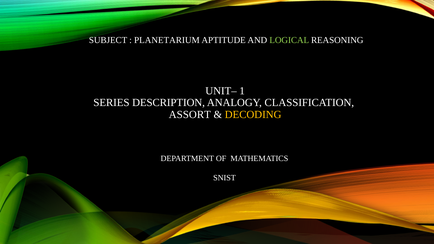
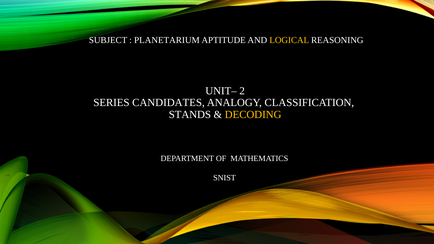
LOGICAL colour: light green -> yellow
1: 1 -> 2
DESCRIPTION: DESCRIPTION -> CANDIDATES
ASSORT: ASSORT -> STANDS
